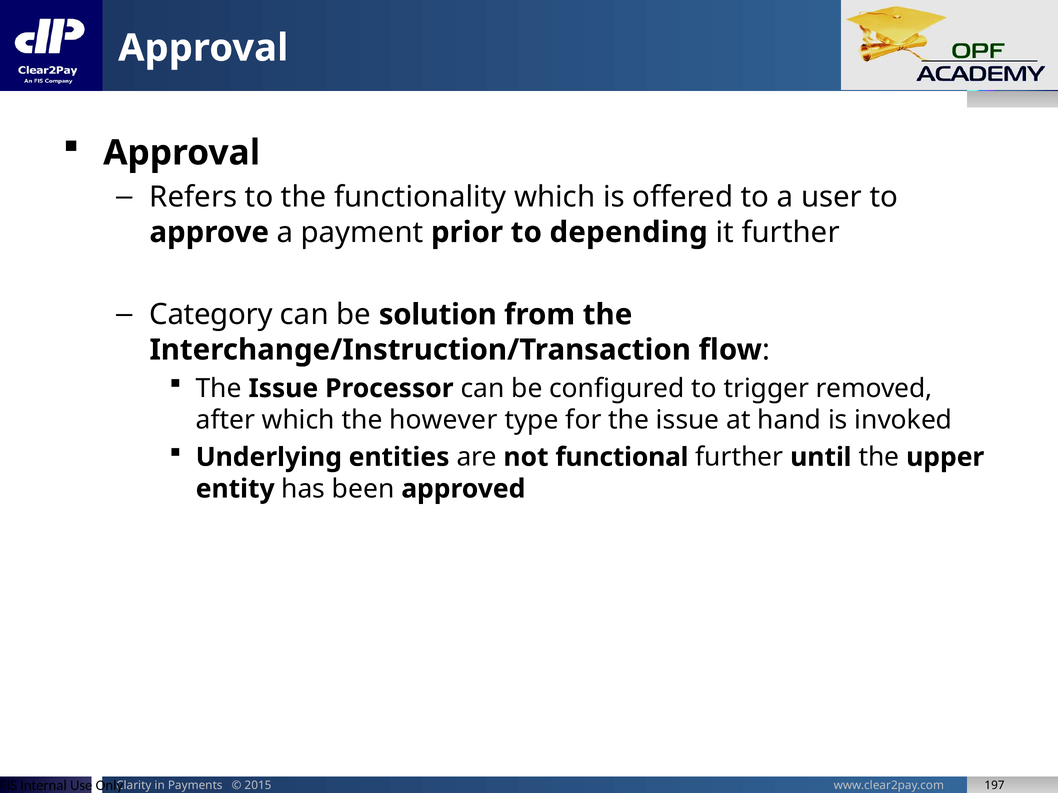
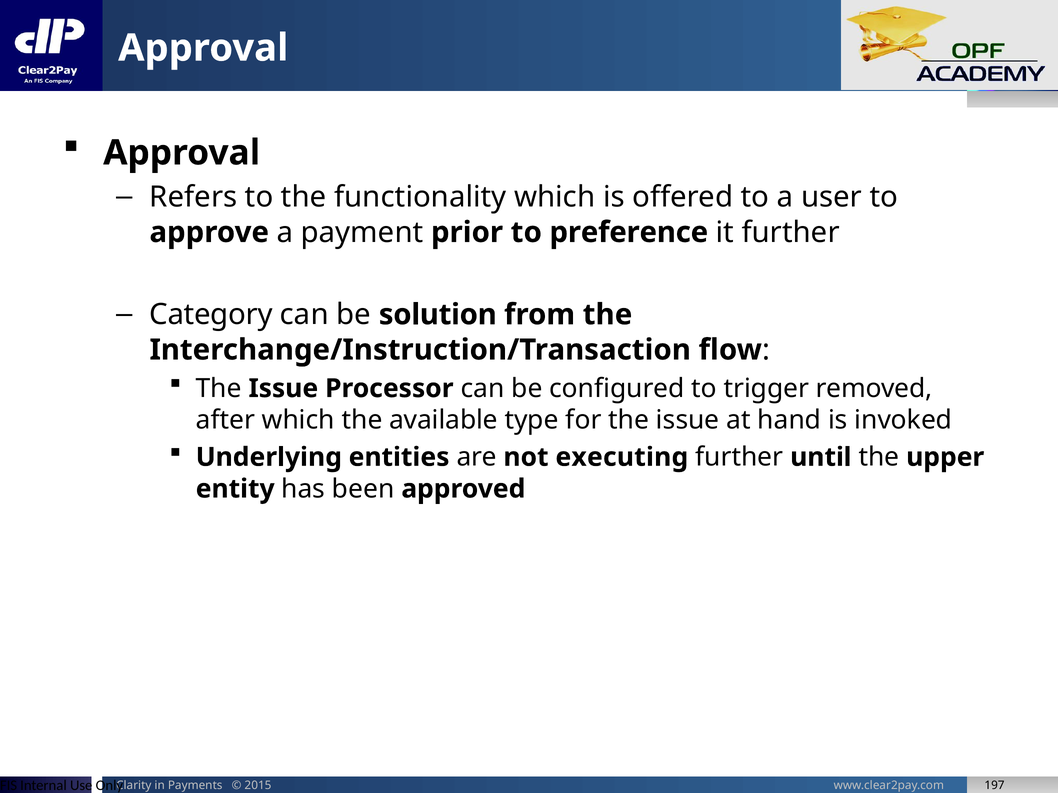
depending: depending -> preference
however: however -> available
functional: functional -> executing
